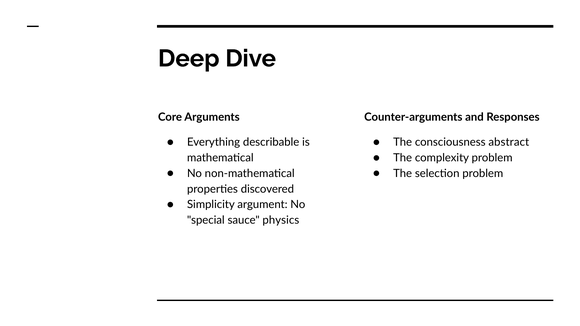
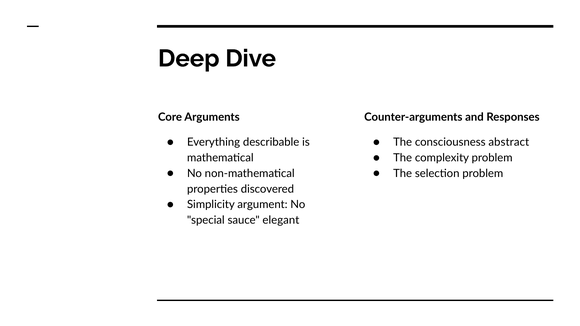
physics: physics -> elegant
